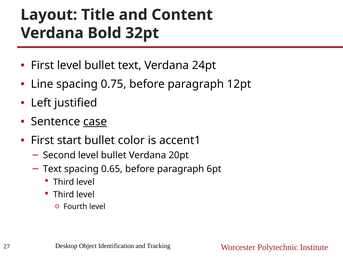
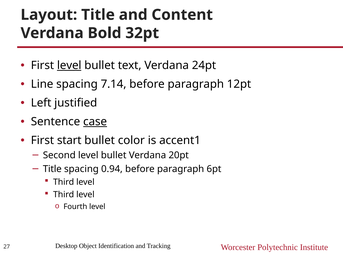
level at (69, 66) underline: none -> present
0.75: 0.75 -> 7.14
Text at (52, 169): Text -> Title
0.65: 0.65 -> 0.94
